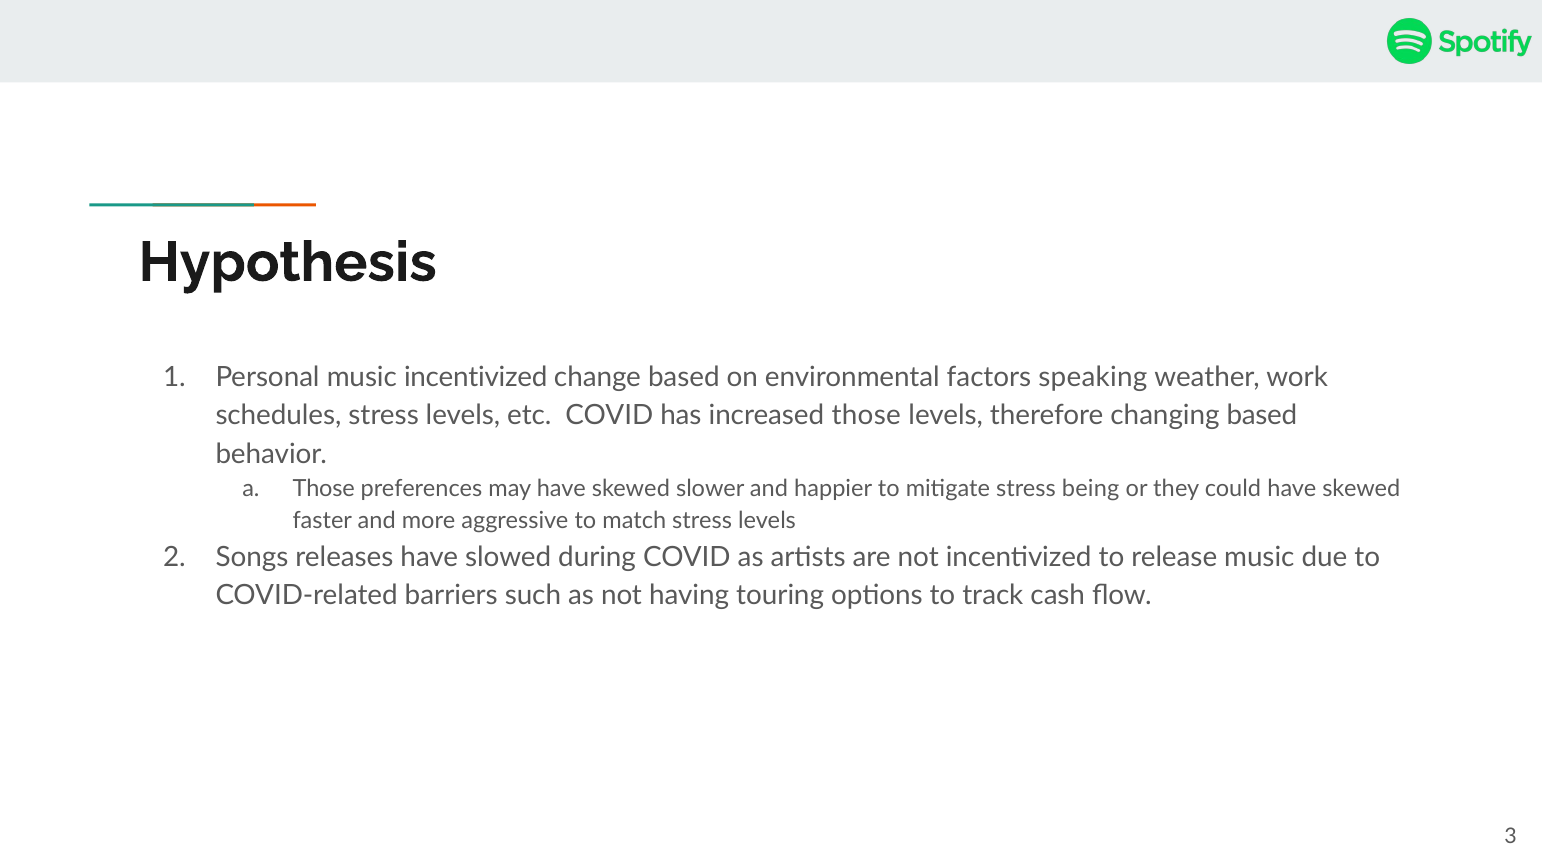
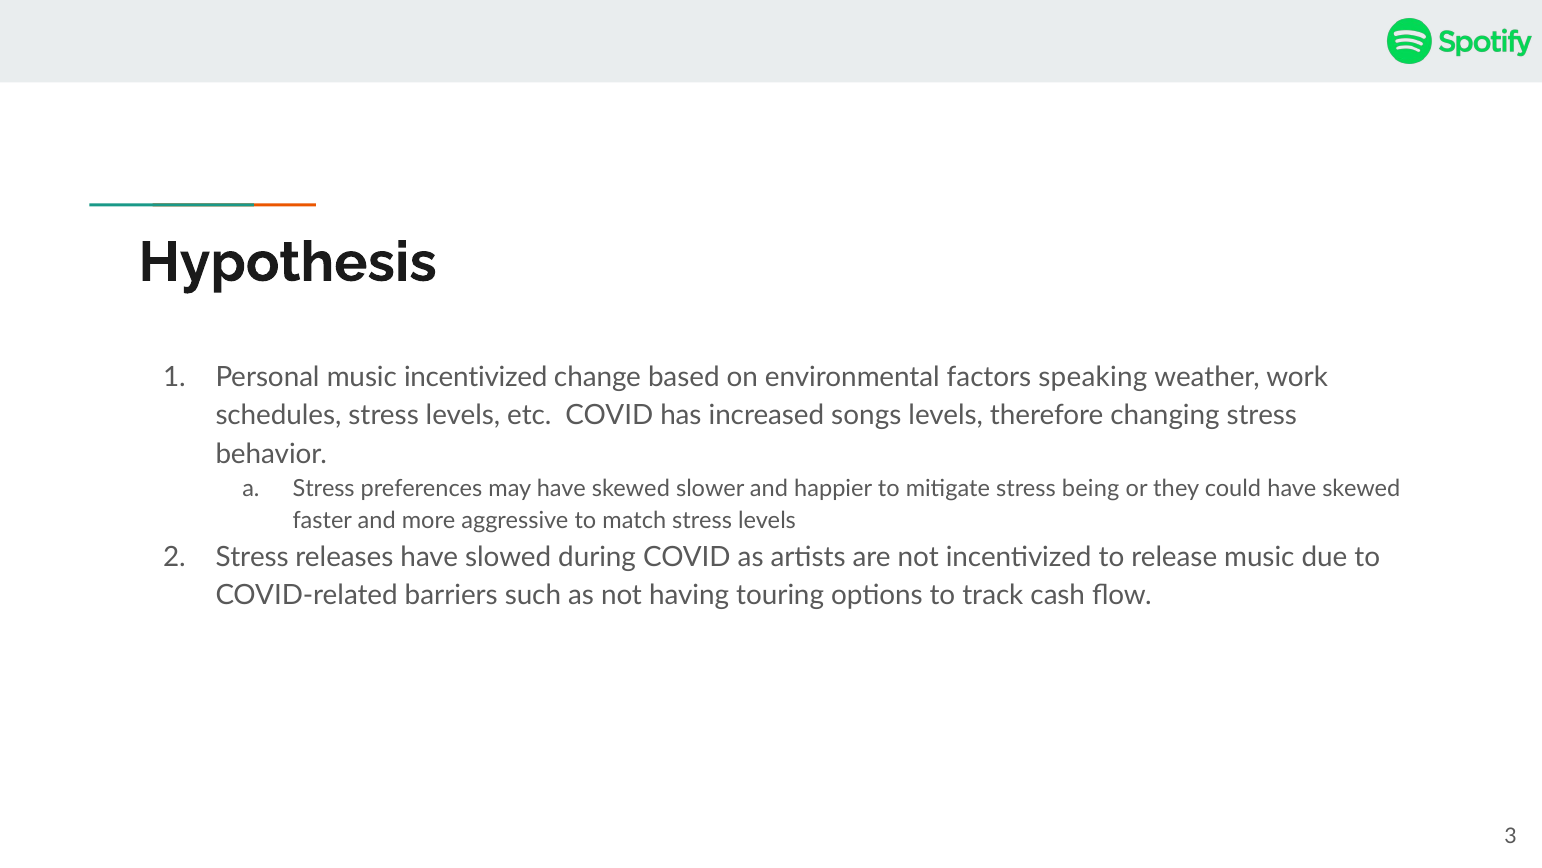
increased those: those -> songs
changing based: based -> stress
Those at (324, 488): Those -> Stress
Songs at (252, 557): Songs -> Stress
